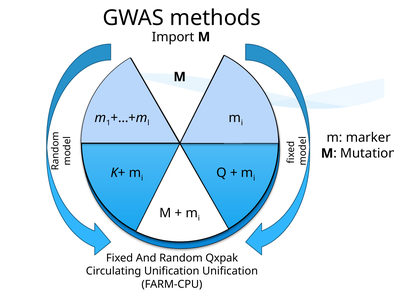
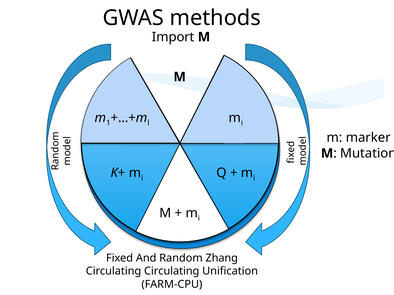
Qxpak: Qxpak -> Zhang
Circulating Unification: Unification -> Circulating
